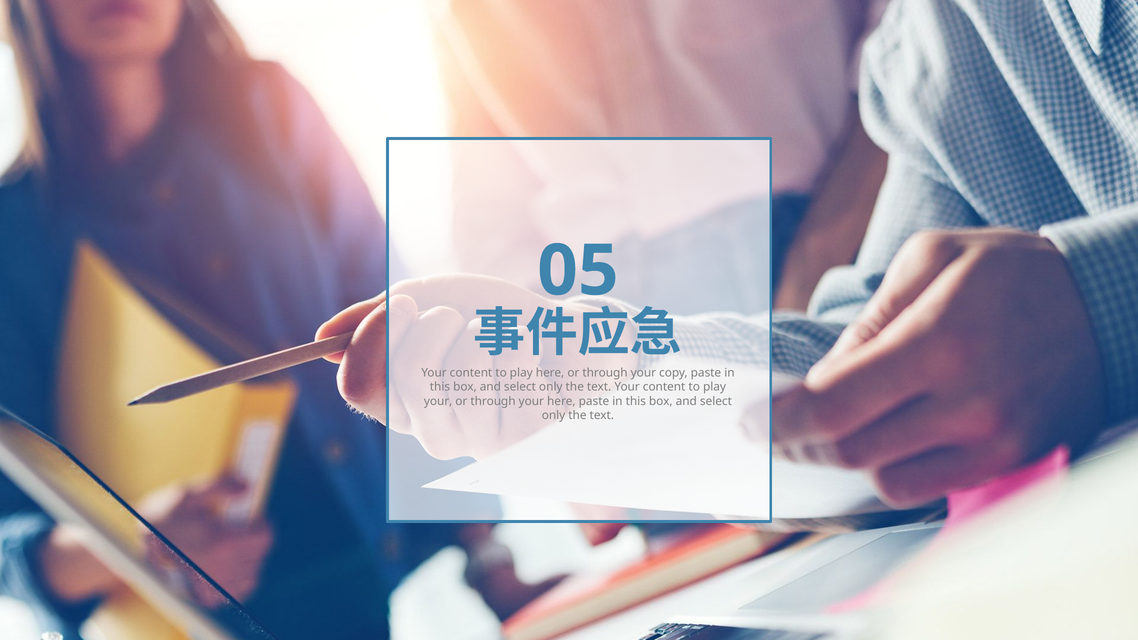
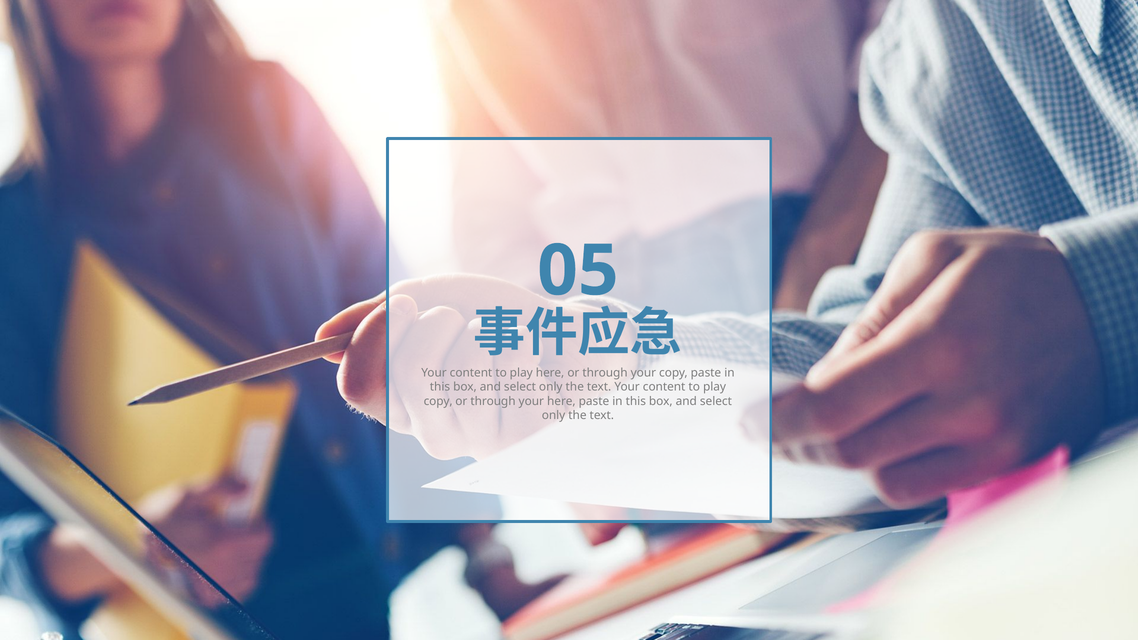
your at (438, 401): your -> copy
